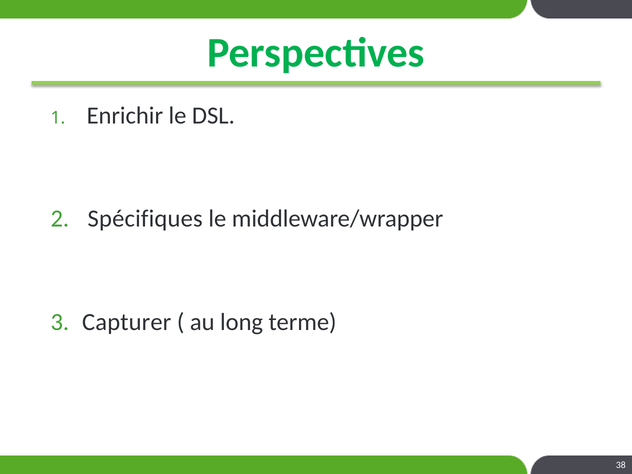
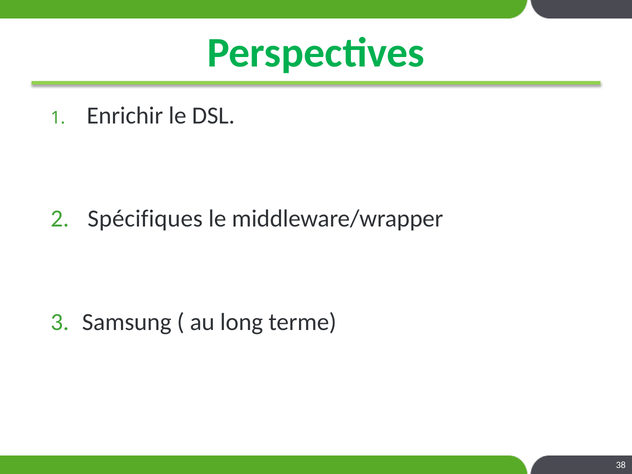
Capturer: Capturer -> Samsung
